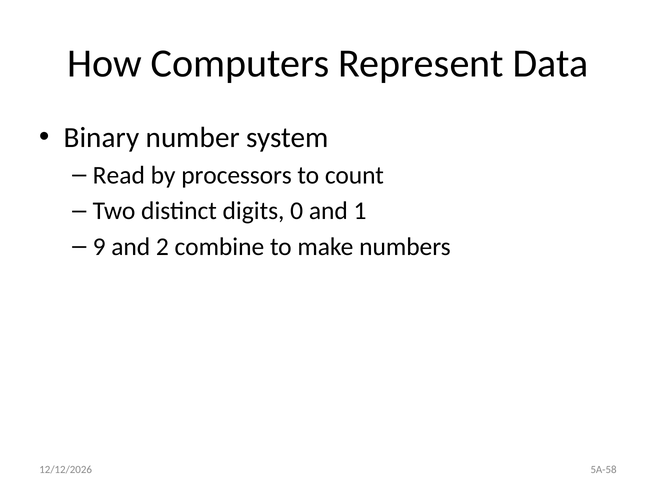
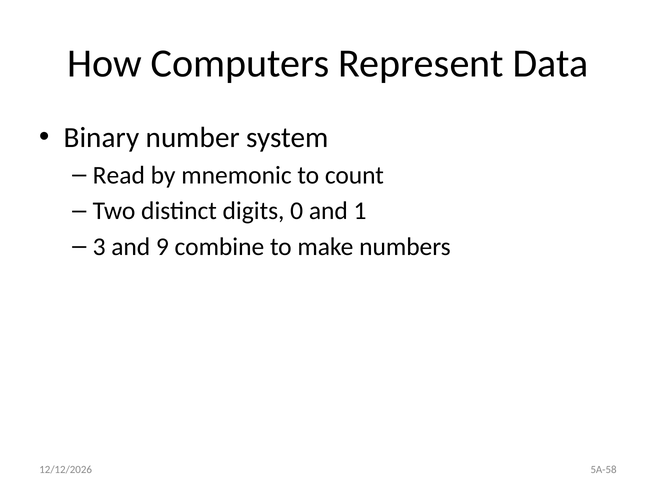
processors: processors -> mnemonic
9: 9 -> 3
2: 2 -> 9
